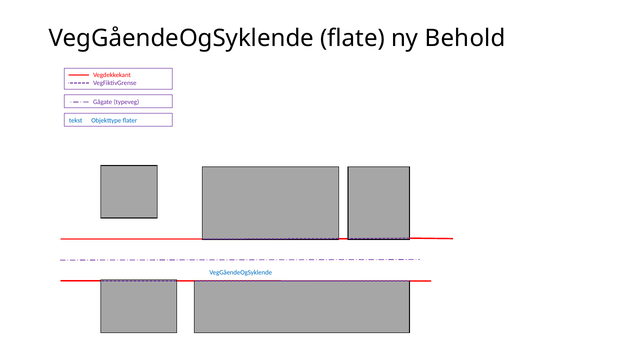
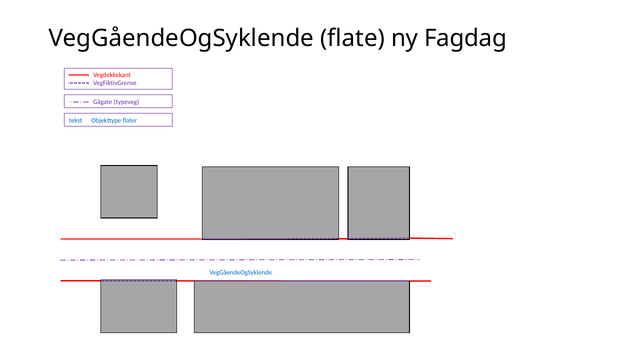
Behold: Behold -> Fagdag
